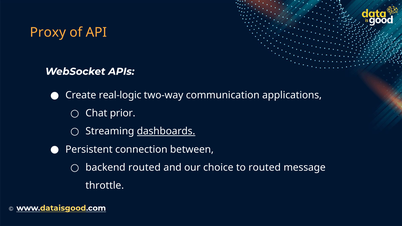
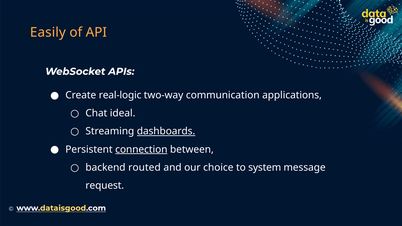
Proxy: Proxy -> Easily
prior: prior -> ideal
connection underline: none -> present
to routed: routed -> system
throttle: throttle -> request
